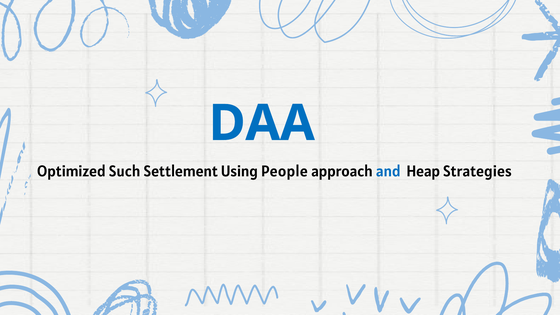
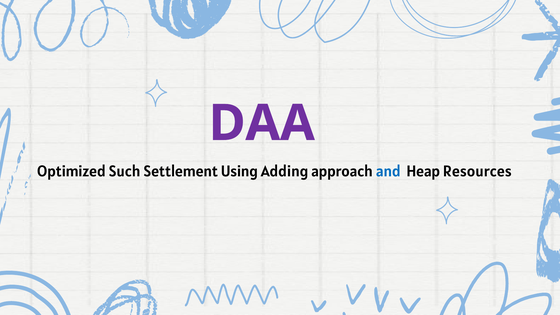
DAA colour: blue -> purple
People: People -> Adding
Strategies: Strategies -> Resources
